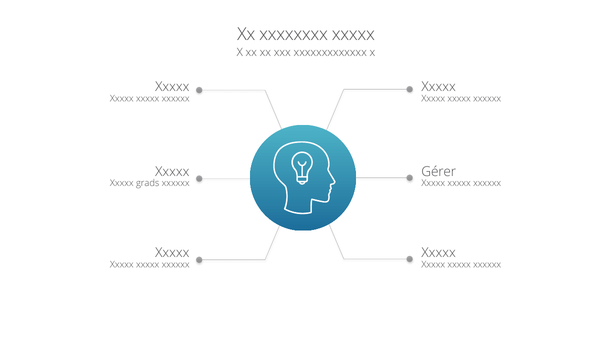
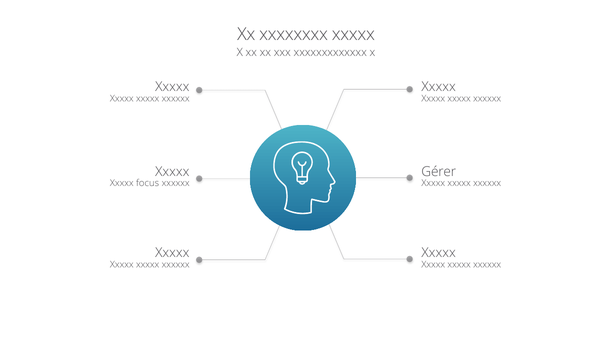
grads: grads -> focus
